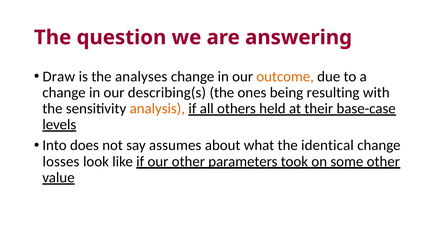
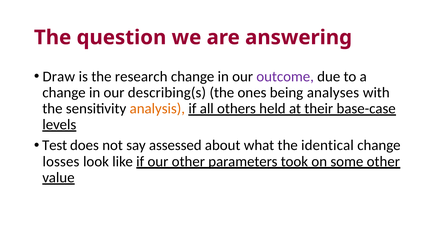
analyses: analyses -> research
outcome colour: orange -> purple
resulting: resulting -> analyses
Into: Into -> Test
assumes: assumes -> assessed
